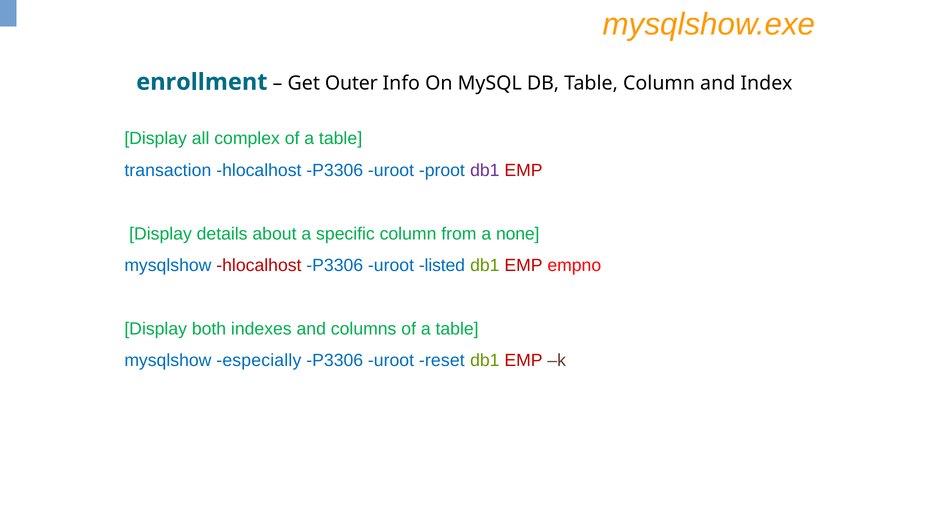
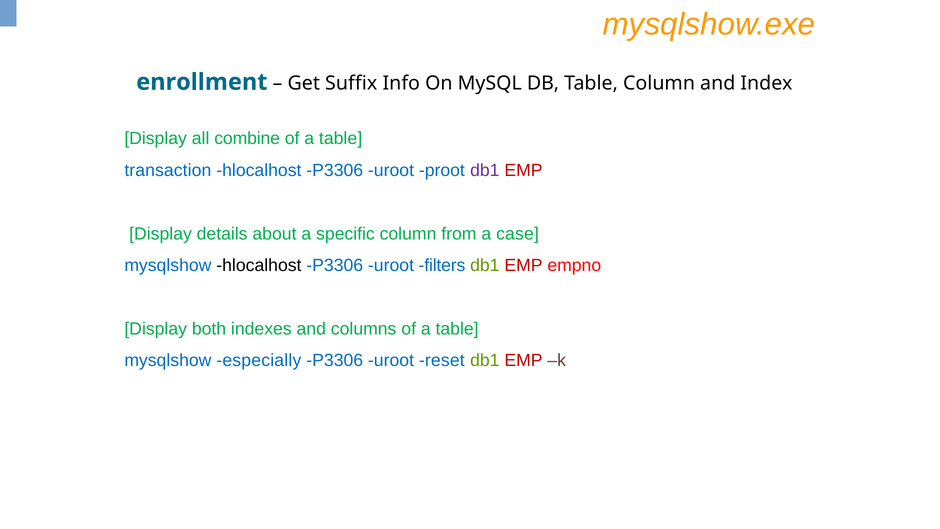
Outer: Outer -> Suffix
complex: complex -> combine
none: none -> case
hlocalhost at (259, 265) colour: red -> black
listed: listed -> filters
